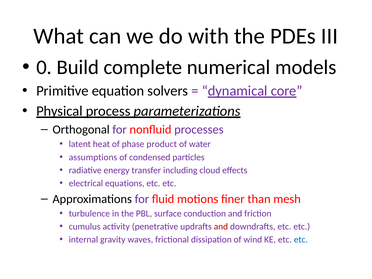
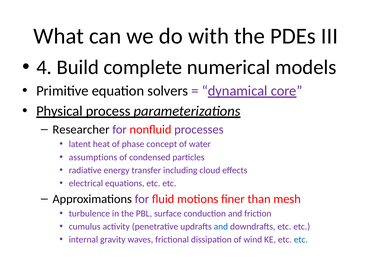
0: 0 -> 4
Orthogonal: Orthogonal -> Researcher
product: product -> concept
and at (221, 227) colour: red -> blue
